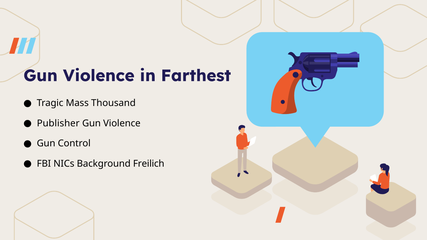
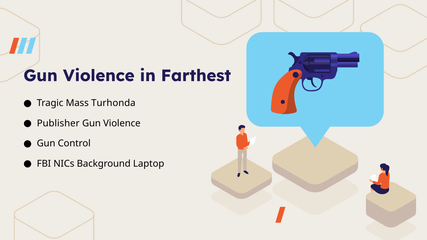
Thousand: Thousand -> Turhonda
Freilich: Freilich -> Laptop
